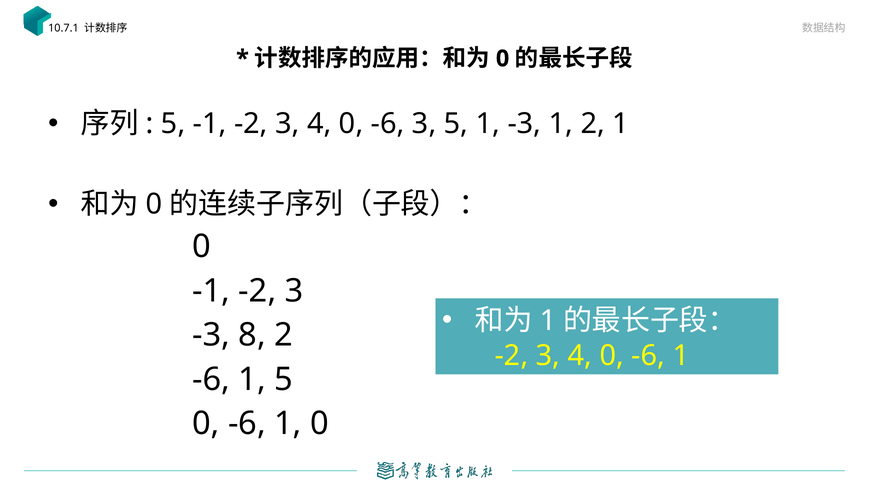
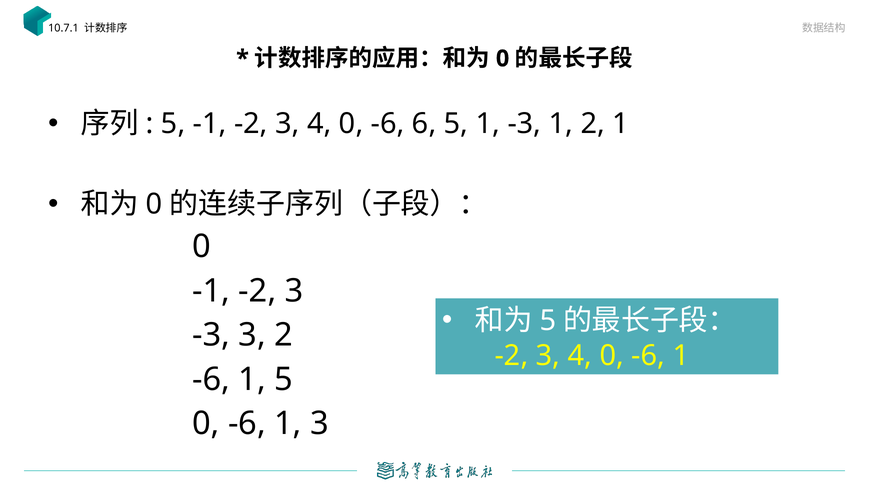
-6 3: 3 -> 6
1 at (548, 321): 1 -> 5
-3 8: 8 -> 3
1 0: 0 -> 3
